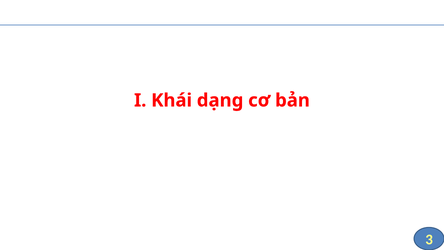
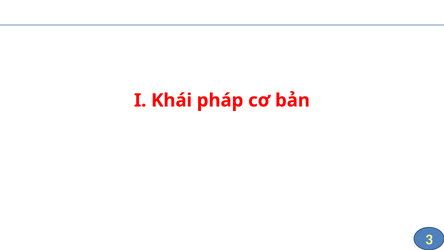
dạng: dạng -> pháp
